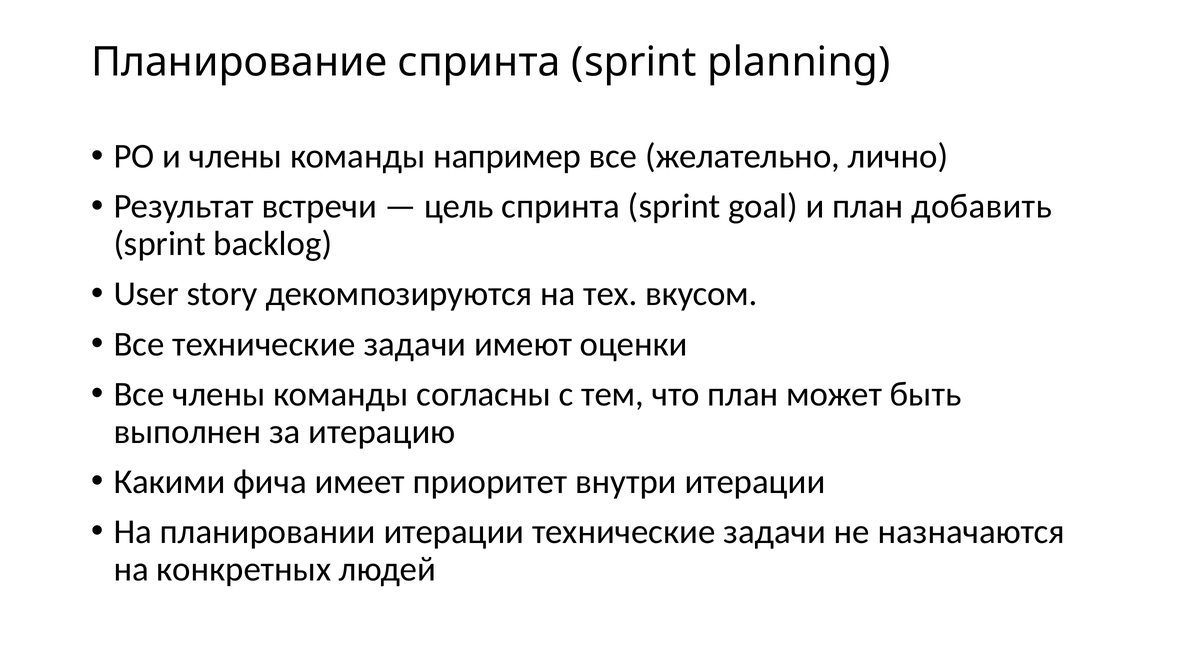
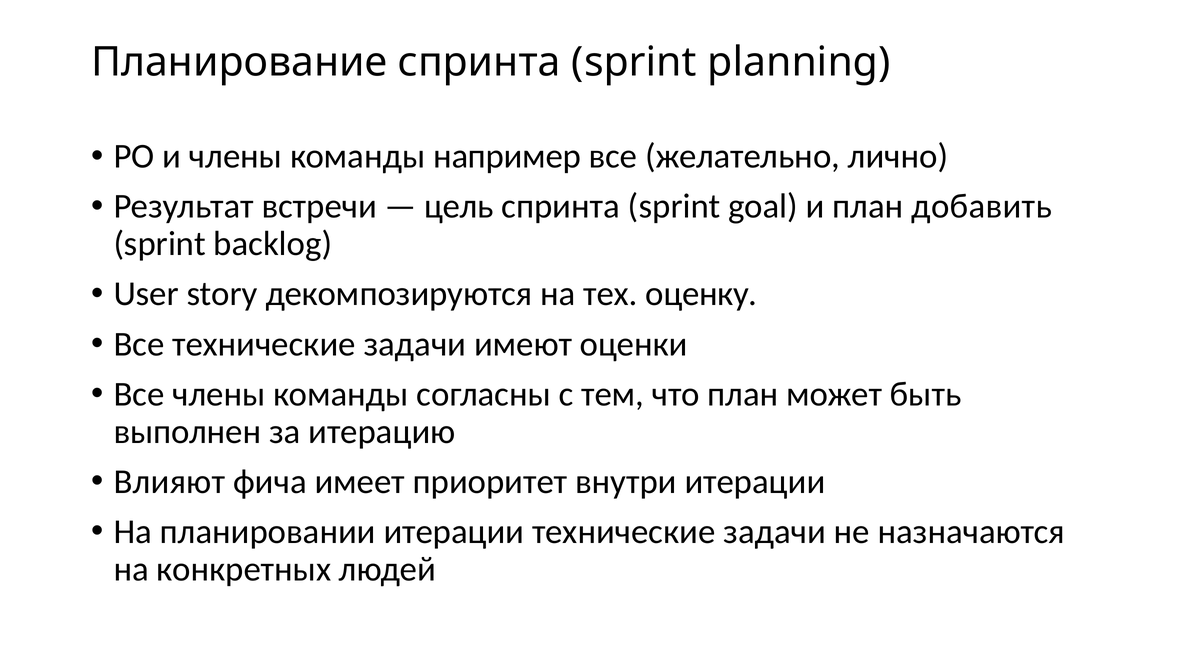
вкусом: вкусом -> оценку
Какими: Какими -> Влияют
